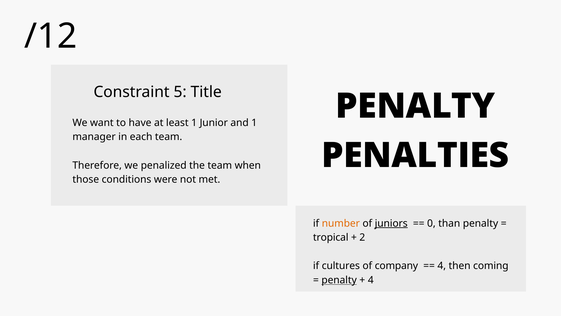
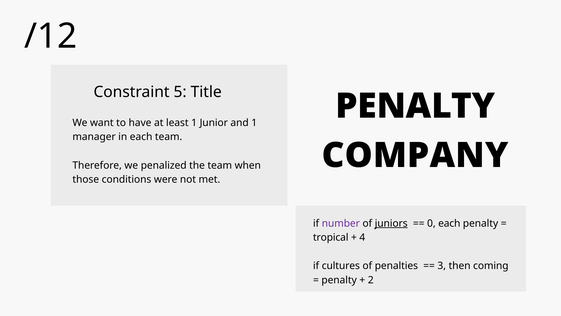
PENALTIES: PENALTIES -> COMPANY
number colour: orange -> purple
0 than: than -> each
2: 2 -> 4
company: company -> penalties
4 at (442, 266): 4 -> 3
penalty at (339, 280) underline: present -> none
4 at (371, 280): 4 -> 2
